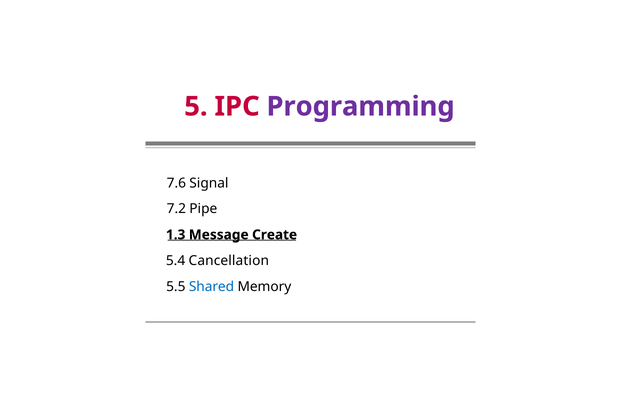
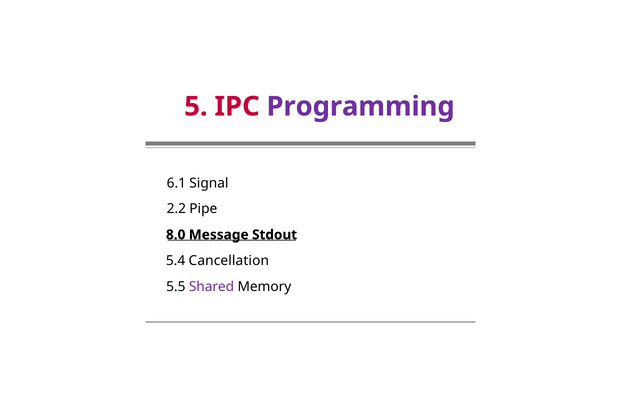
7.6: 7.6 -> 6.1
7.2: 7.2 -> 2.2
1.3: 1.3 -> 8.0
Create: Create -> Stdout
Shared colour: blue -> purple
